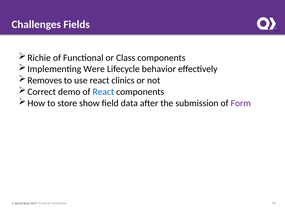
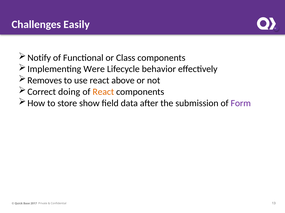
Fields: Fields -> Easily
Richie: Richie -> Notify
clinics: clinics -> above
demo: demo -> doing
React at (103, 92) colour: blue -> orange
